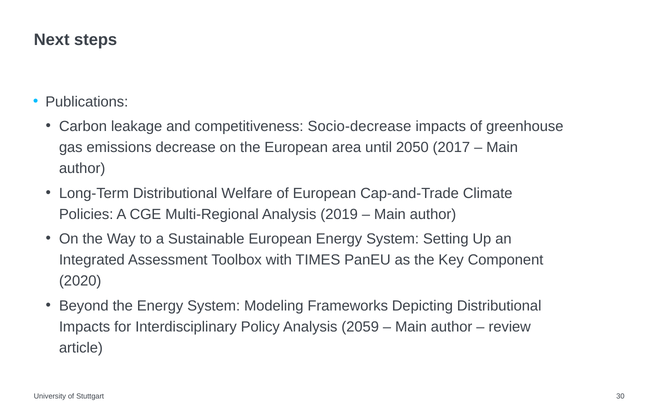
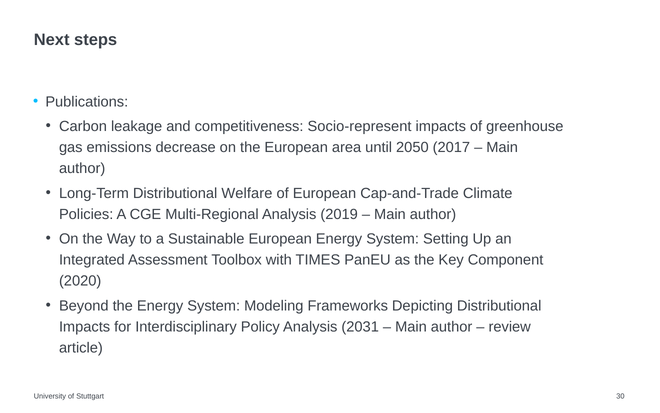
Socio-decrease: Socio-decrease -> Socio-represent
2059: 2059 -> 2031
